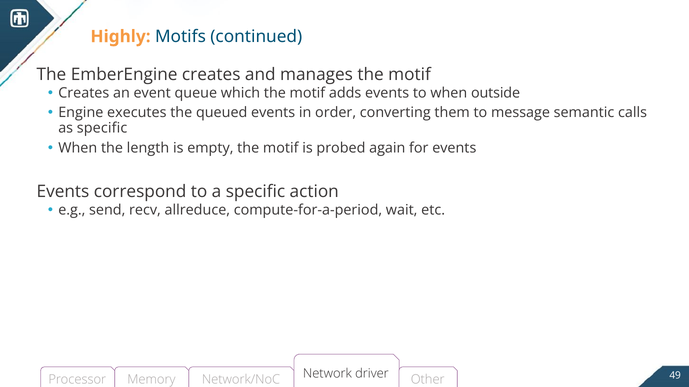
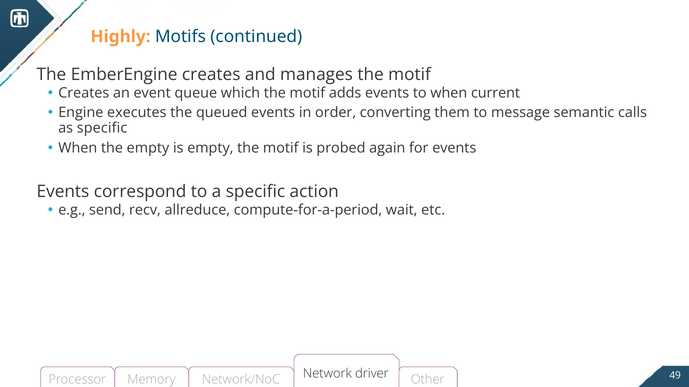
outside: outside -> current
the length: length -> empty
